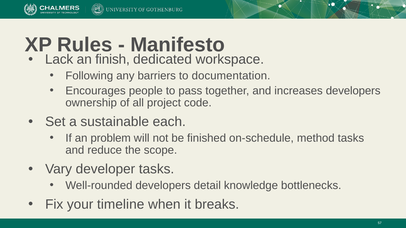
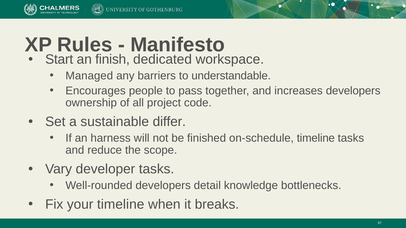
Lack: Lack -> Start
Following: Following -> Managed
documentation: documentation -> understandable
each: each -> differ
problem: problem -> harness
on-schedule method: method -> timeline
